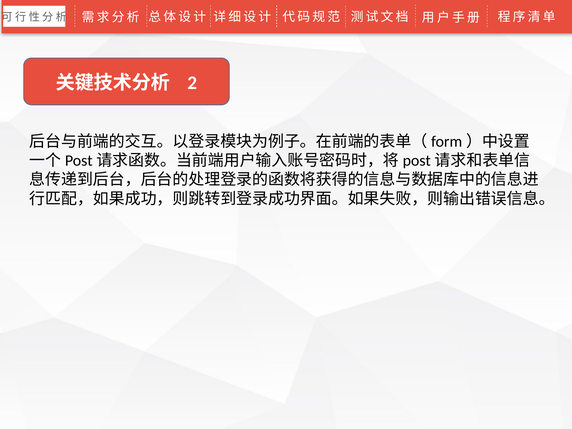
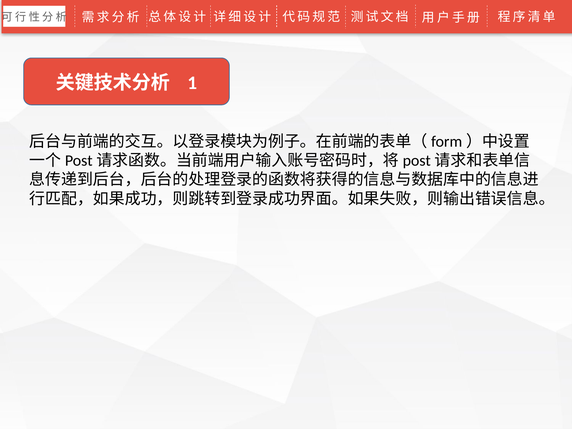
2: 2 -> 1
